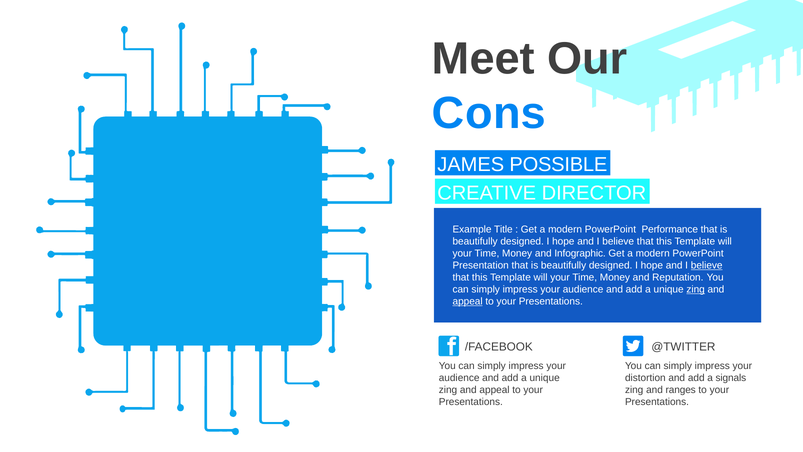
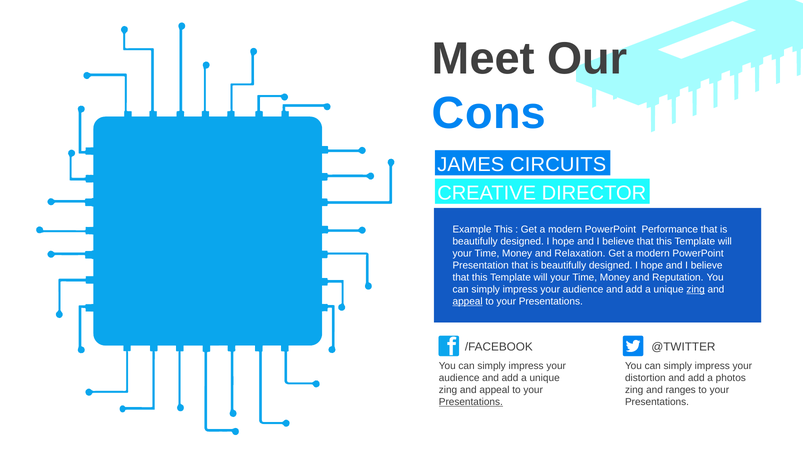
POSSIBLE: POSSIBLE -> CIRCUITS
Example Title: Title -> This
Infographic: Infographic -> Relaxation
believe at (707, 265) underline: present -> none
signals: signals -> photos
Presentations at (471, 402) underline: none -> present
